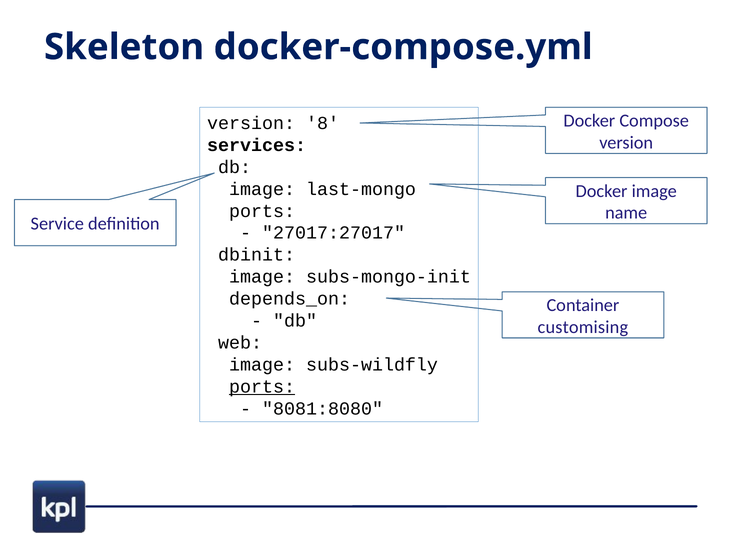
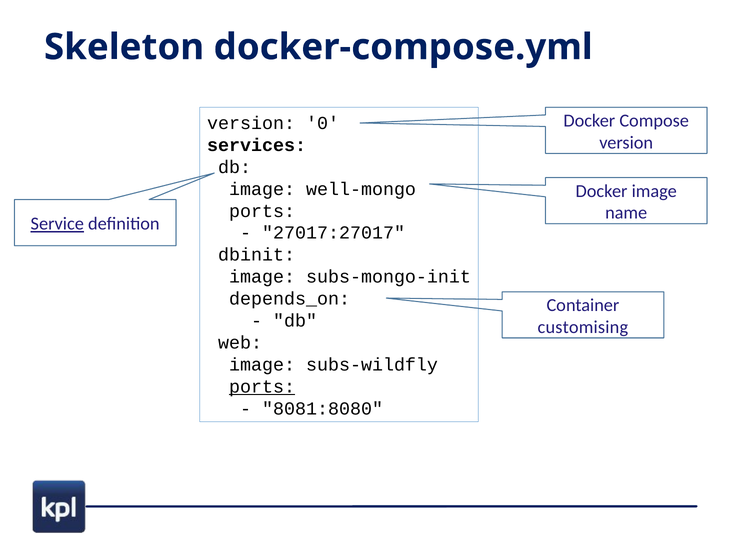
8: 8 -> 0
last-mongo: last-mongo -> well-mongo
Service underline: none -> present
